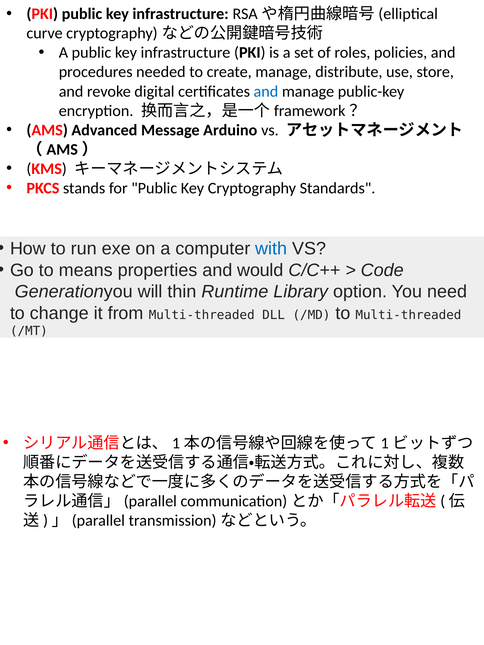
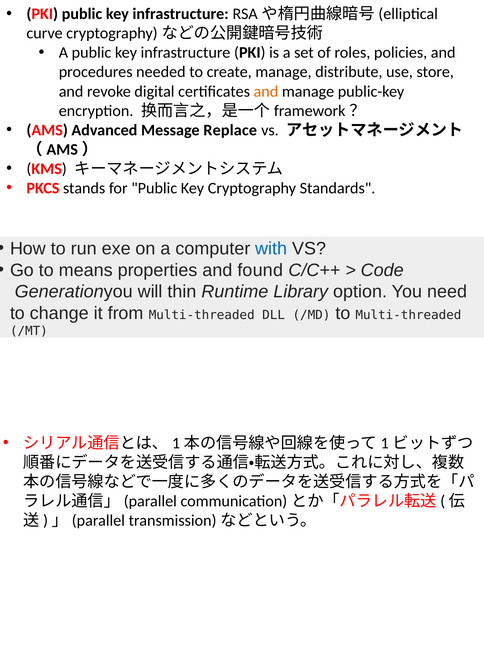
and at (266, 91) colour: blue -> orange
Arduino: Arduino -> Replace
would: would -> found
